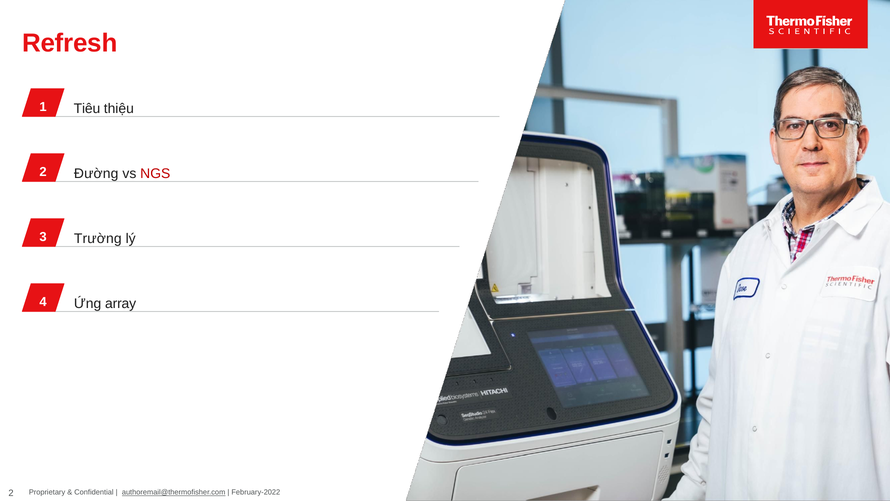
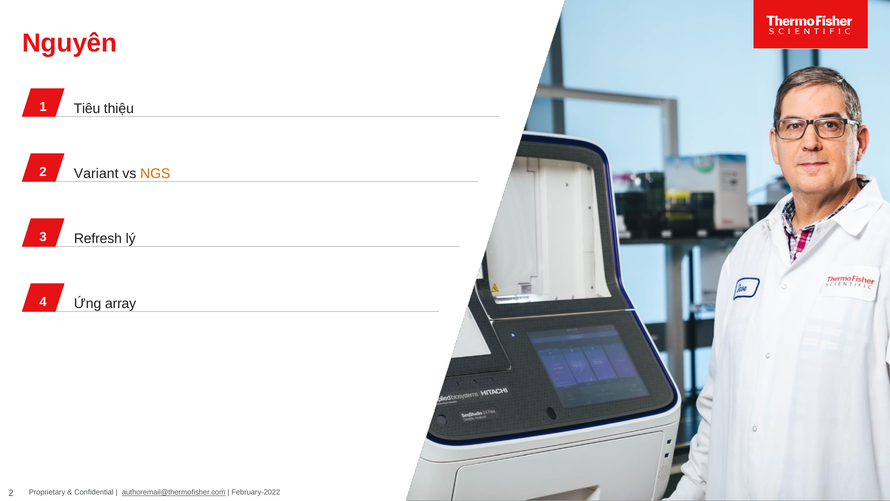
Refresh: Refresh -> Nguyên
Đường: Đường -> Variant
NGS colour: red -> orange
Trường: Trường -> Refresh
